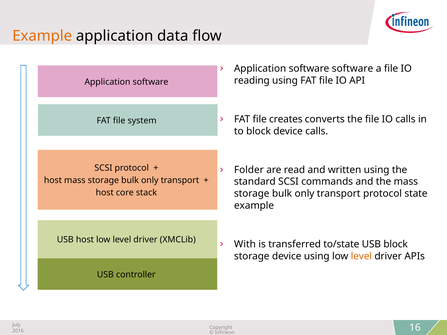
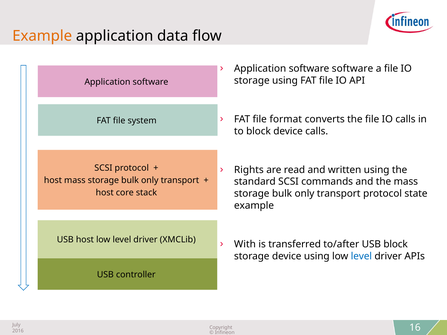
reading at (252, 81): reading -> storage
creates: creates -> format
Folder at (249, 170): Folder -> Rights
to/state: to/state -> to/after
level at (361, 256) colour: orange -> blue
